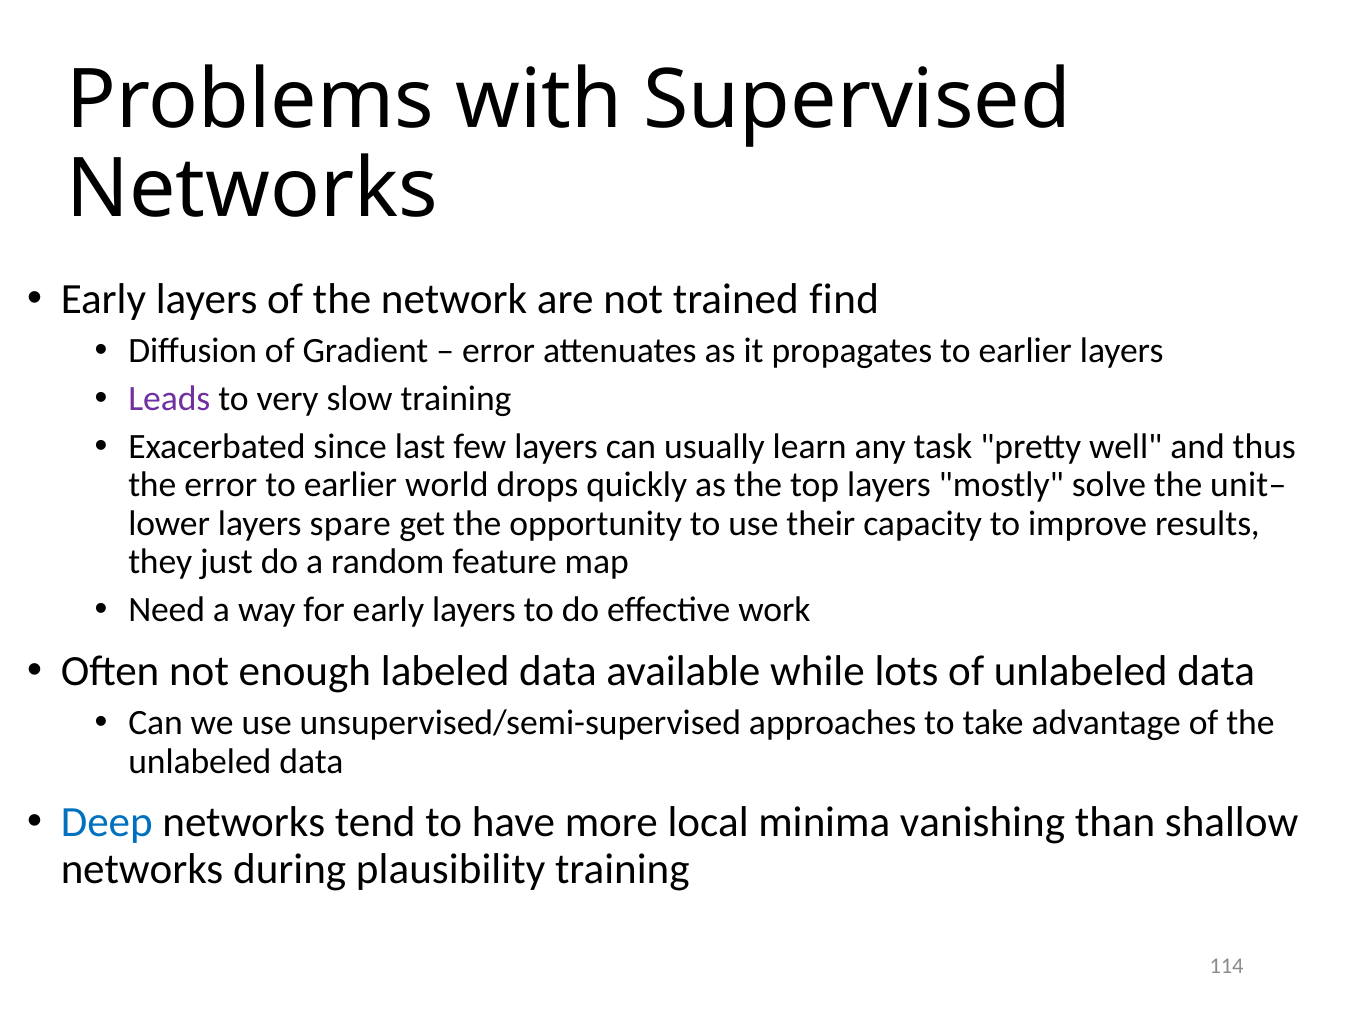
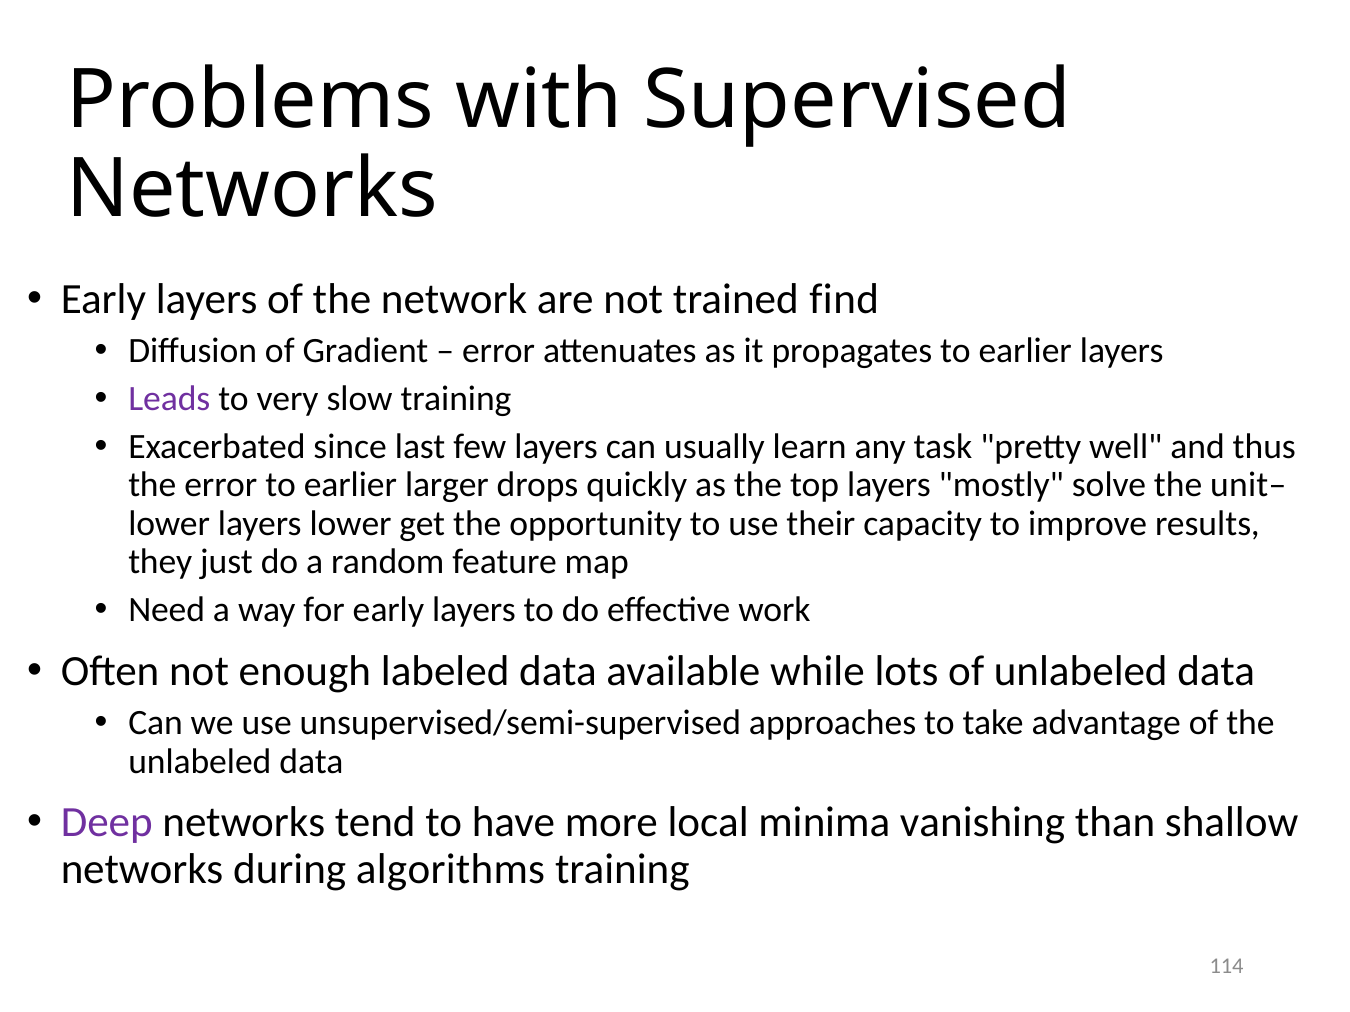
world: world -> larger
layers spare: spare -> lower
Deep colour: blue -> purple
plausibility: plausibility -> algorithms
